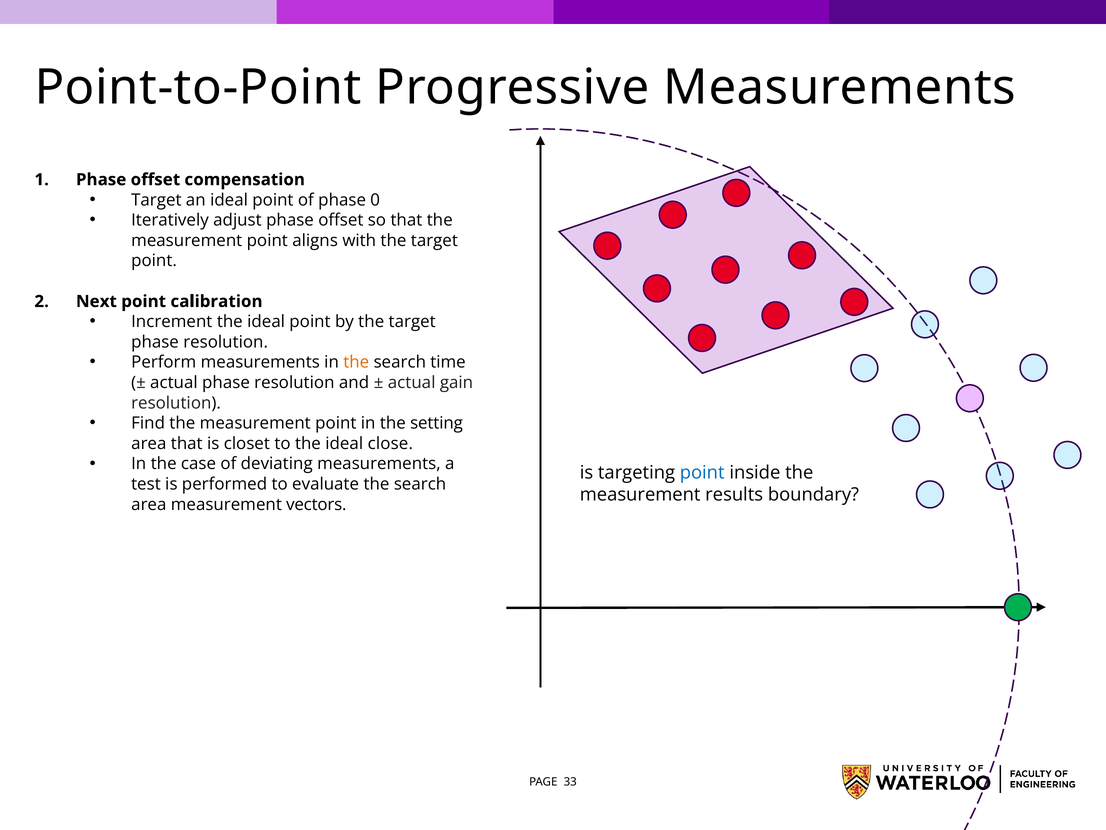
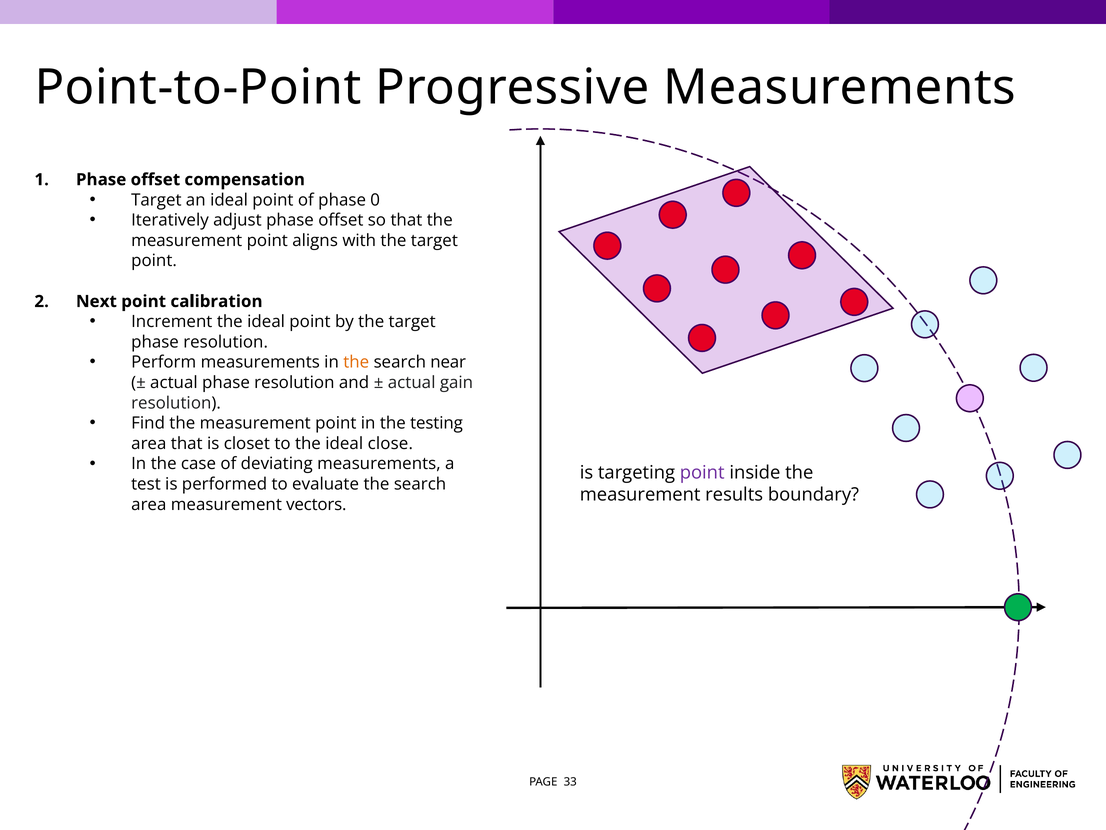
time: time -> near
setting: setting -> testing
point at (702, 472) colour: blue -> purple
